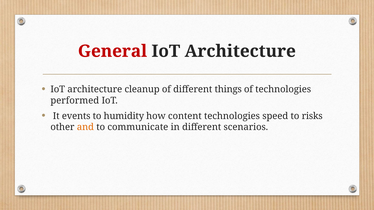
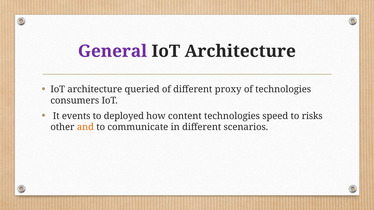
General colour: red -> purple
cleanup: cleanup -> queried
things: things -> proxy
performed: performed -> consumers
humidity: humidity -> deployed
